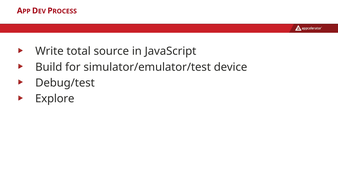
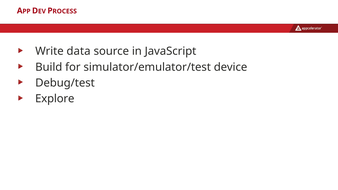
total: total -> data
